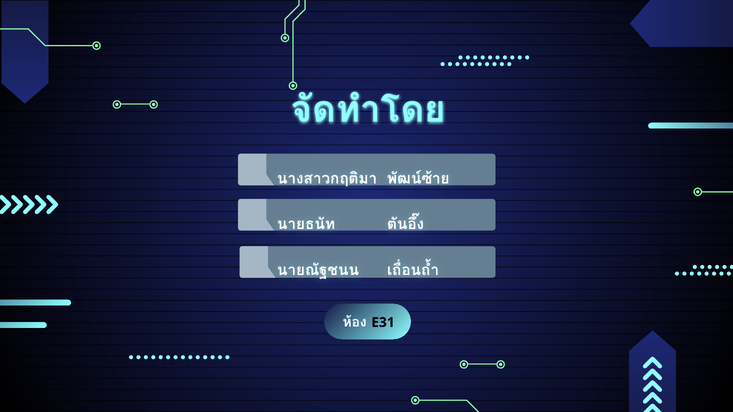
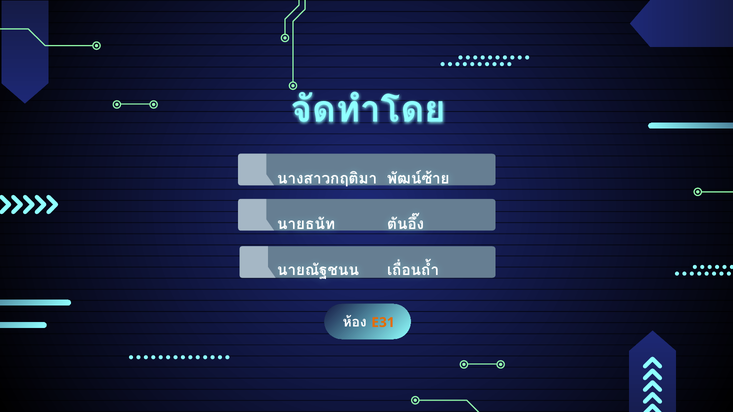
E31 colour: black -> orange
